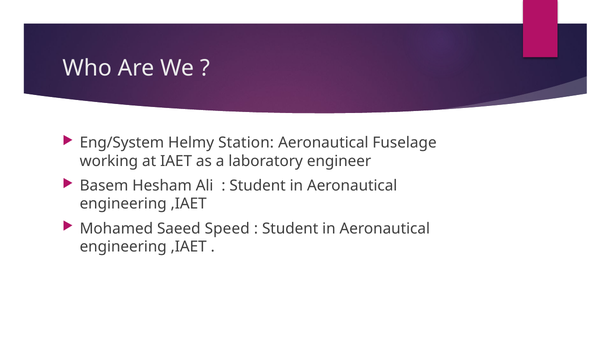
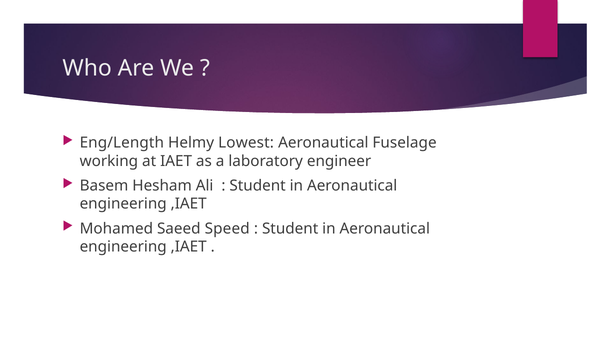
Eng/System: Eng/System -> Eng/Length
Station: Station -> Lowest
